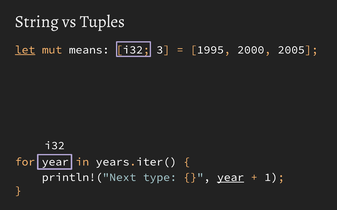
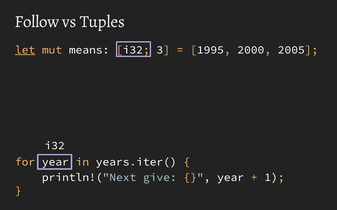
String: String -> Follow
type: type -> give
year at (231, 178) underline: present -> none
